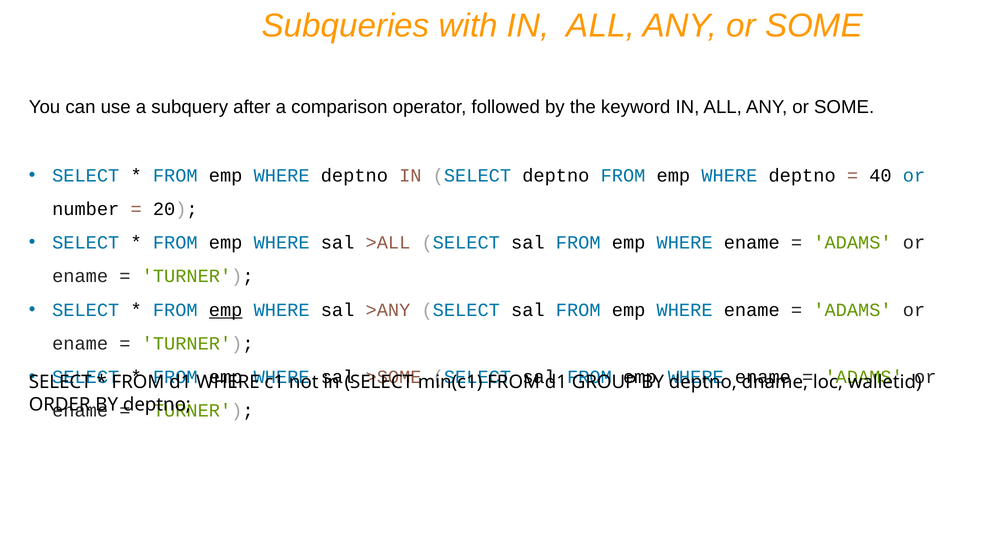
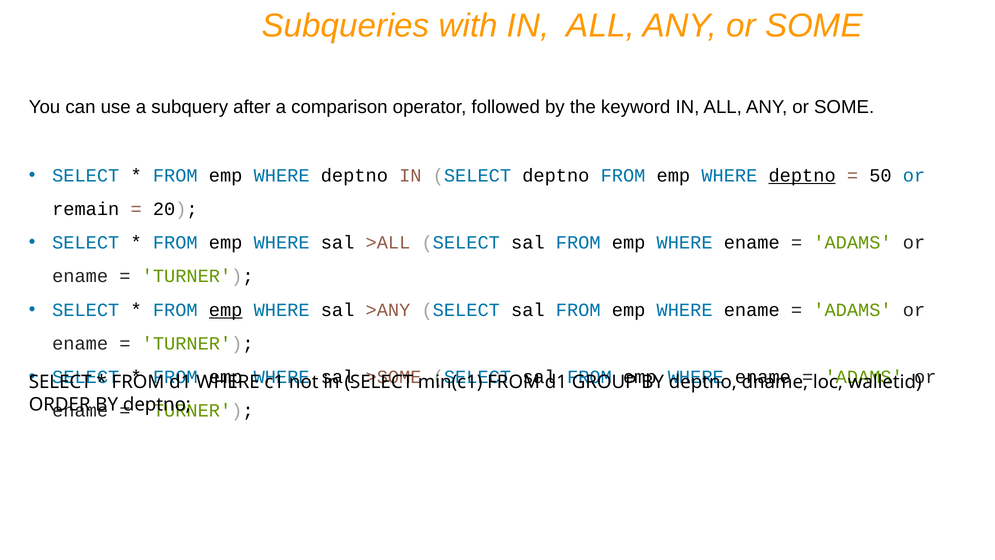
deptno at (802, 175) underline: none -> present
40: 40 -> 50
number: number -> remain
